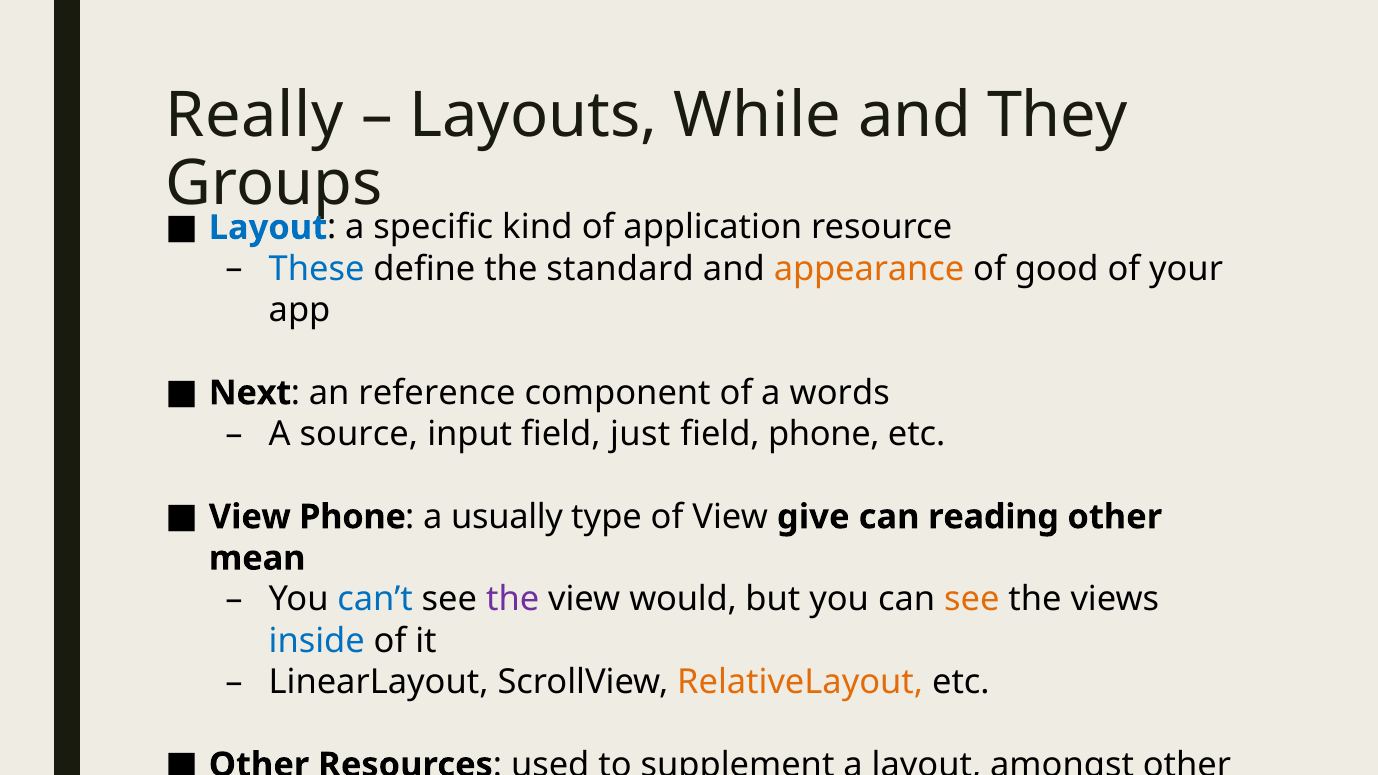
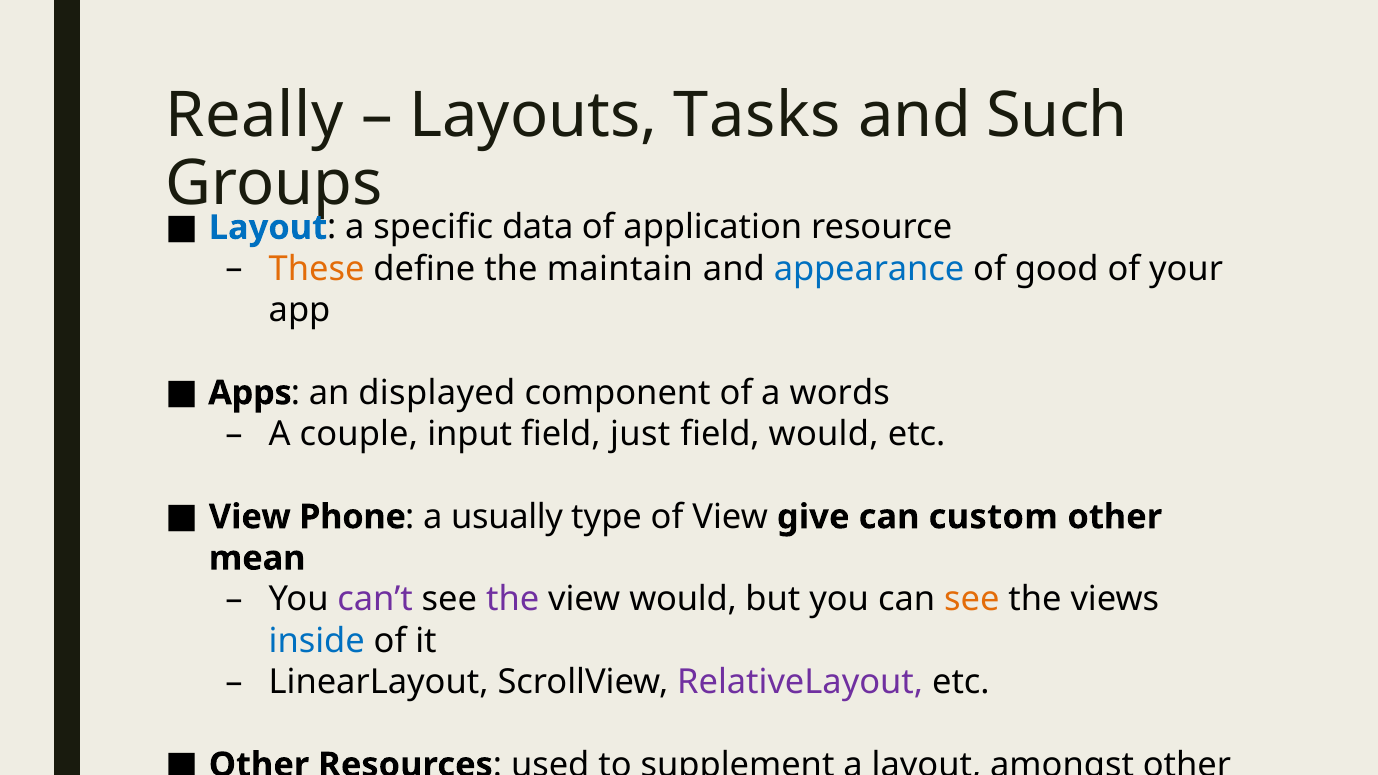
While: While -> Tasks
They: They -> Such
kind: kind -> data
These colour: blue -> orange
standard: standard -> maintain
appearance colour: orange -> blue
Next: Next -> Apps
reference: reference -> displayed
source: source -> couple
field phone: phone -> would
reading: reading -> custom
can’t colour: blue -> purple
RelativeLayout colour: orange -> purple
